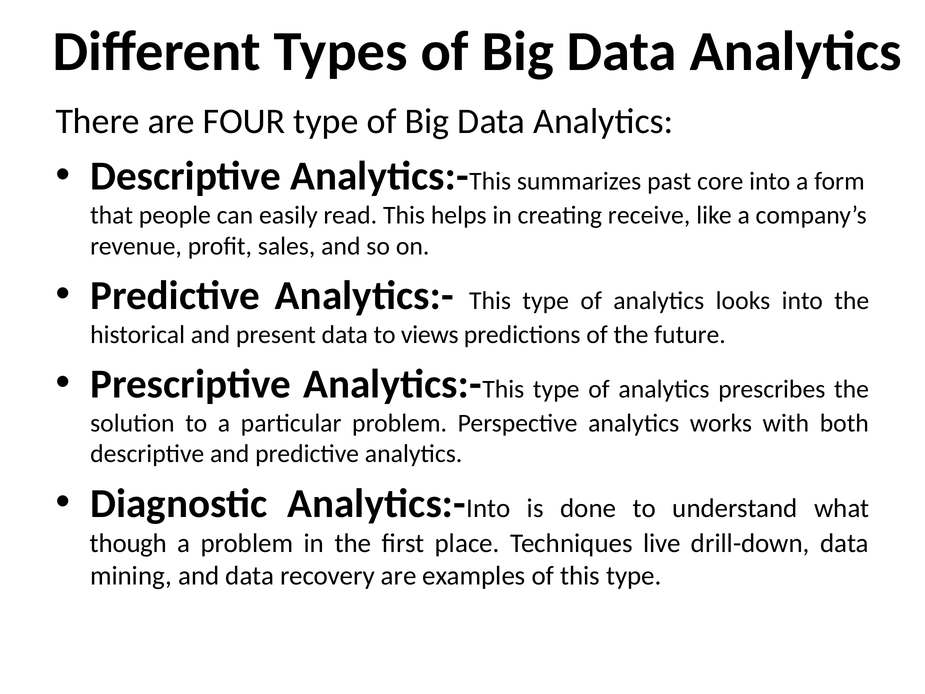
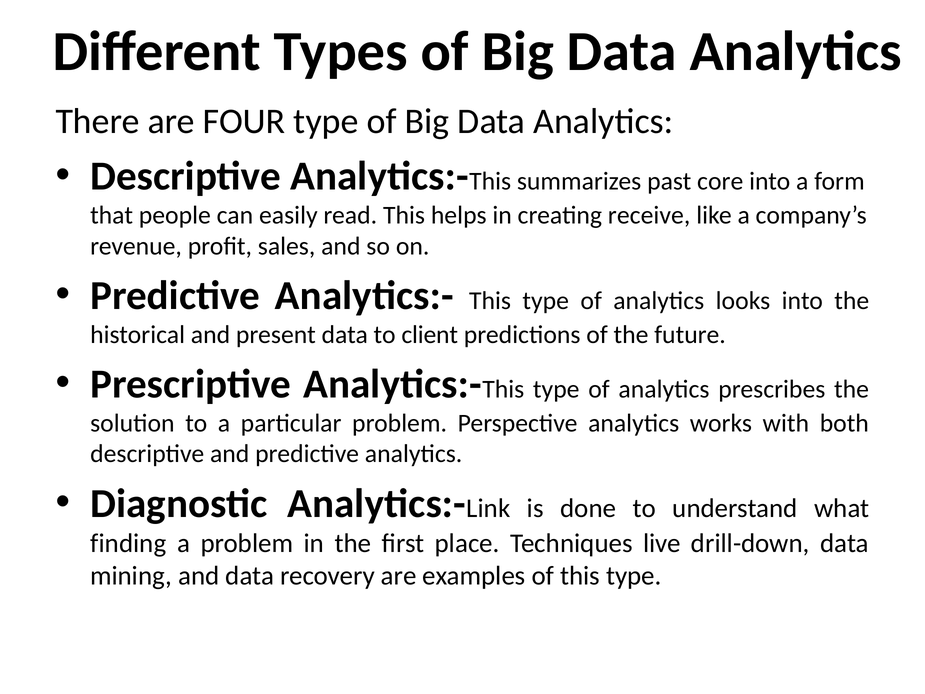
views: views -> client
Analytics:- Into: Into -> Link
though: though -> finding
